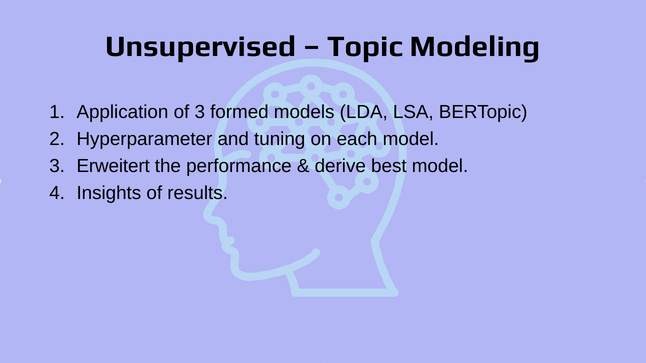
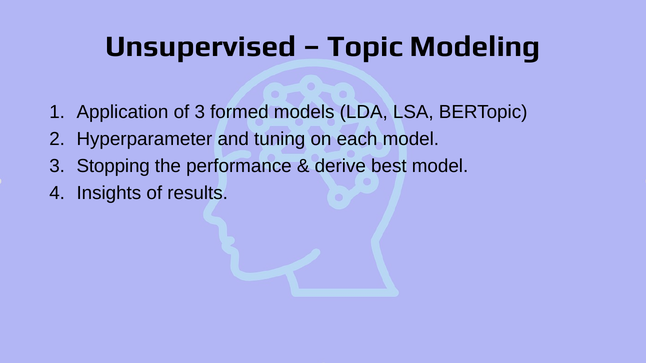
Erweitert: Erweitert -> Stopping
